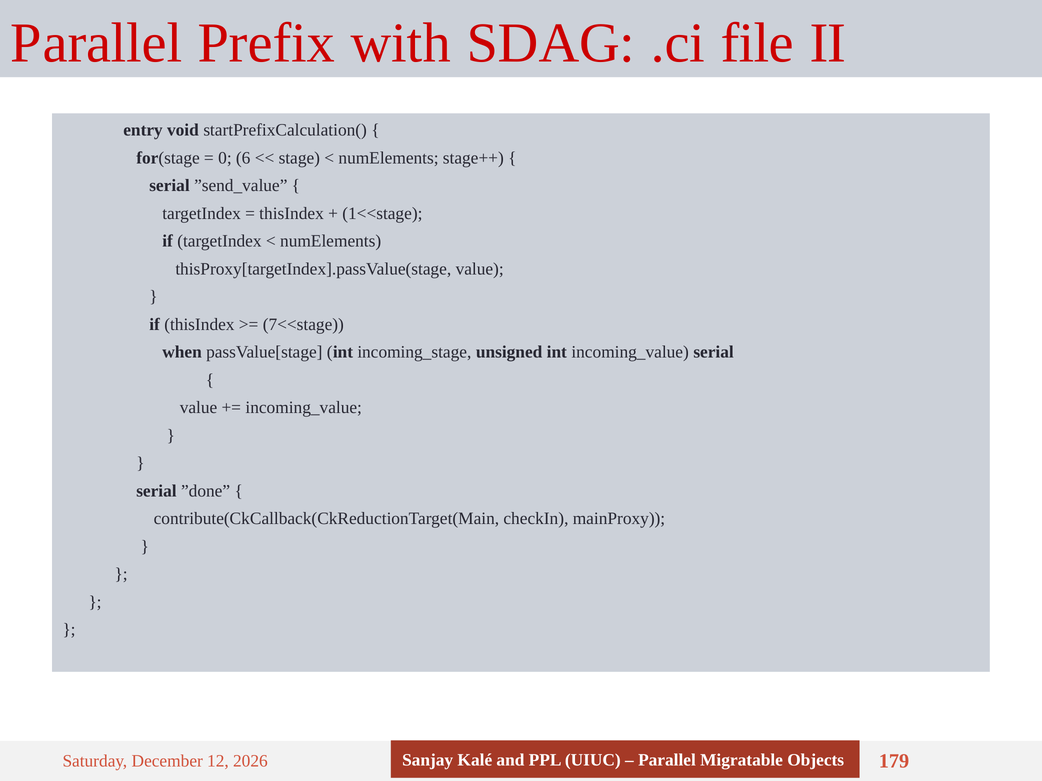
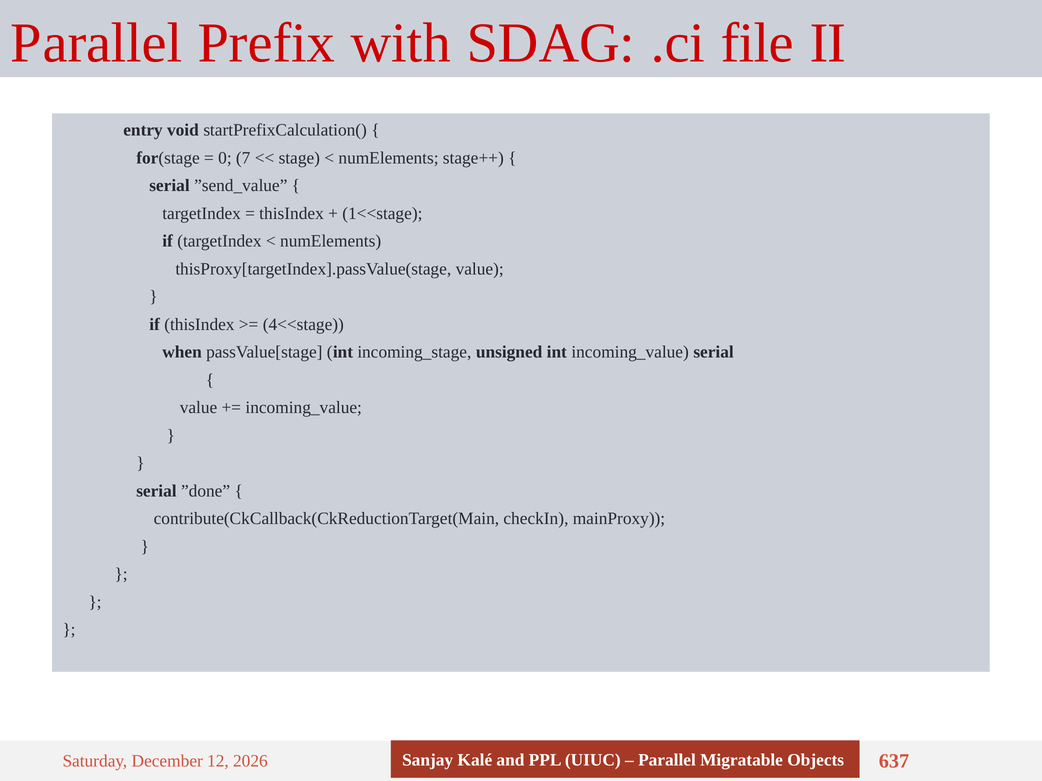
6: 6 -> 7
7<<stage: 7<<stage -> 4<<stage
179: 179 -> 637
